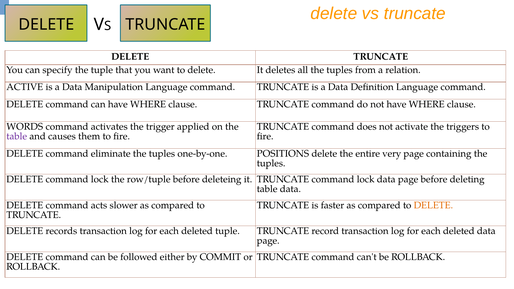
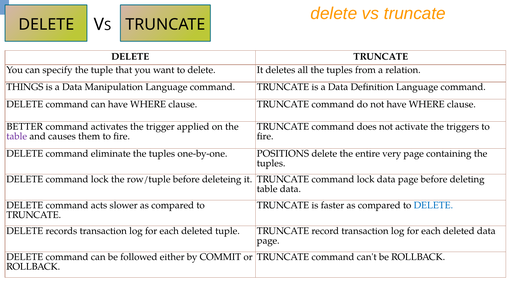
ACTIVE: ACTIVE -> THINGS
WORDS: WORDS -> BETTER
DELETE at (433, 205) colour: orange -> blue
